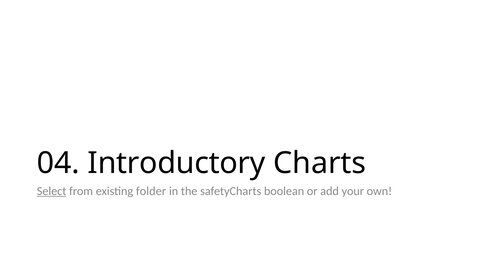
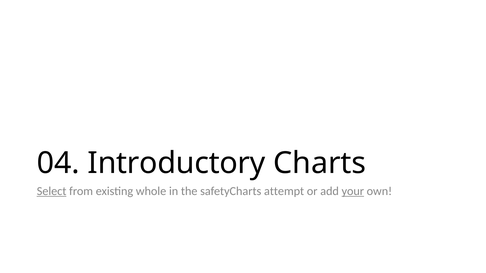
folder: folder -> whole
boolean: boolean -> attempt
your underline: none -> present
